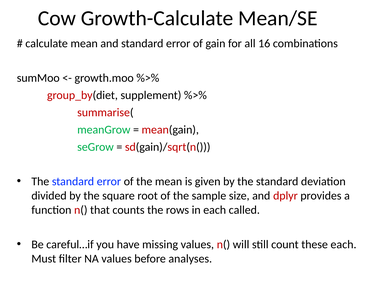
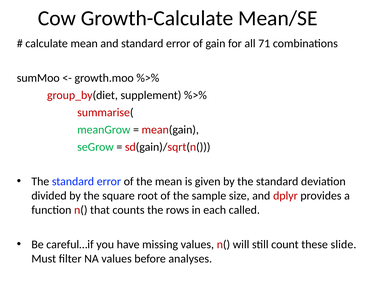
16: 16 -> 71
these each: each -> slide
